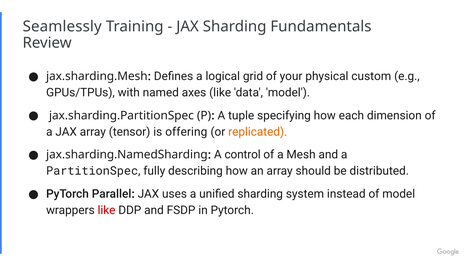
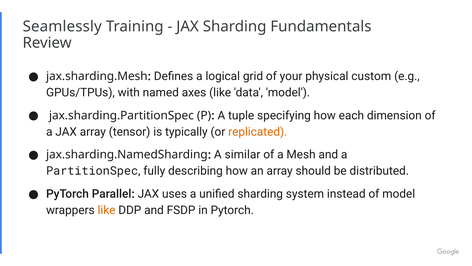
offering: offering -> typically
control: control -> similar
like at (107, 210) colour: red -> orange
